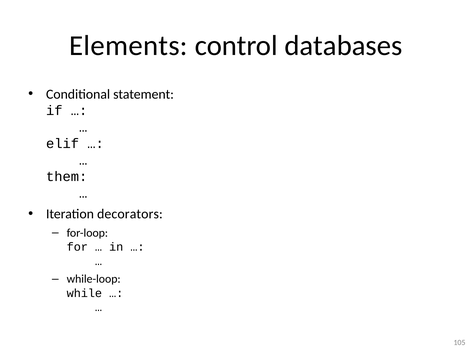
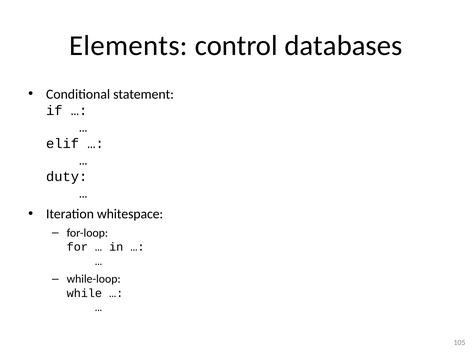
them: them -> duty
decorators: decorators -> whitespace
